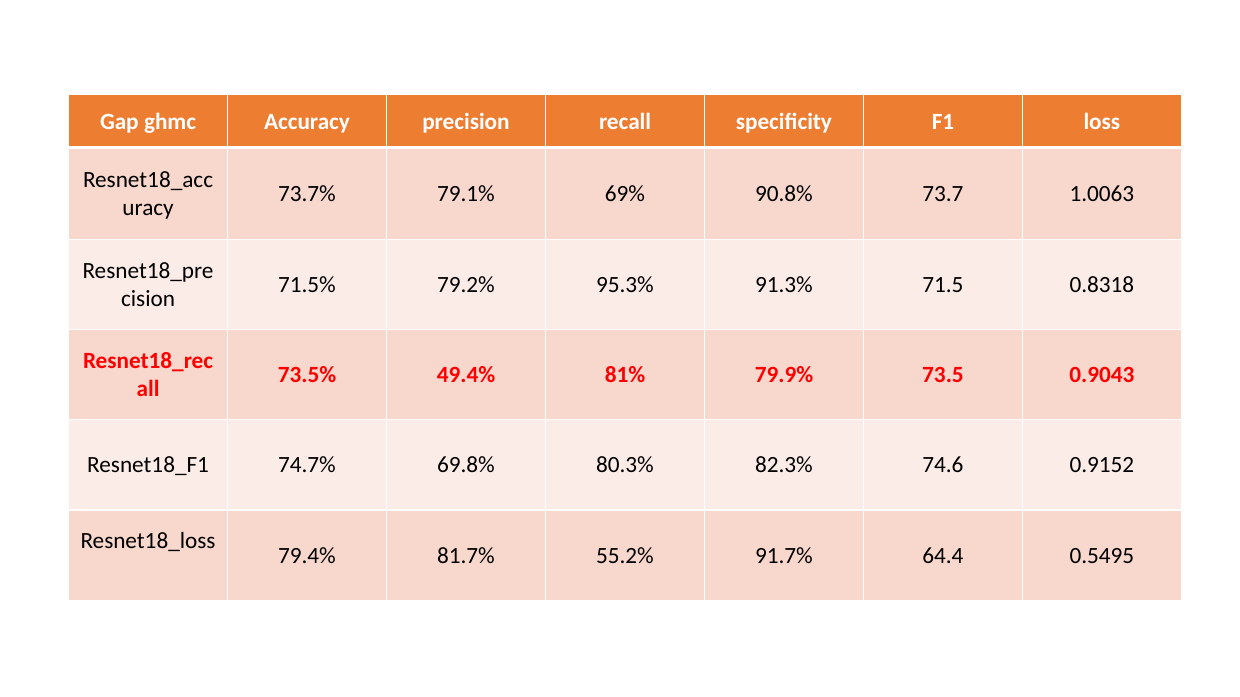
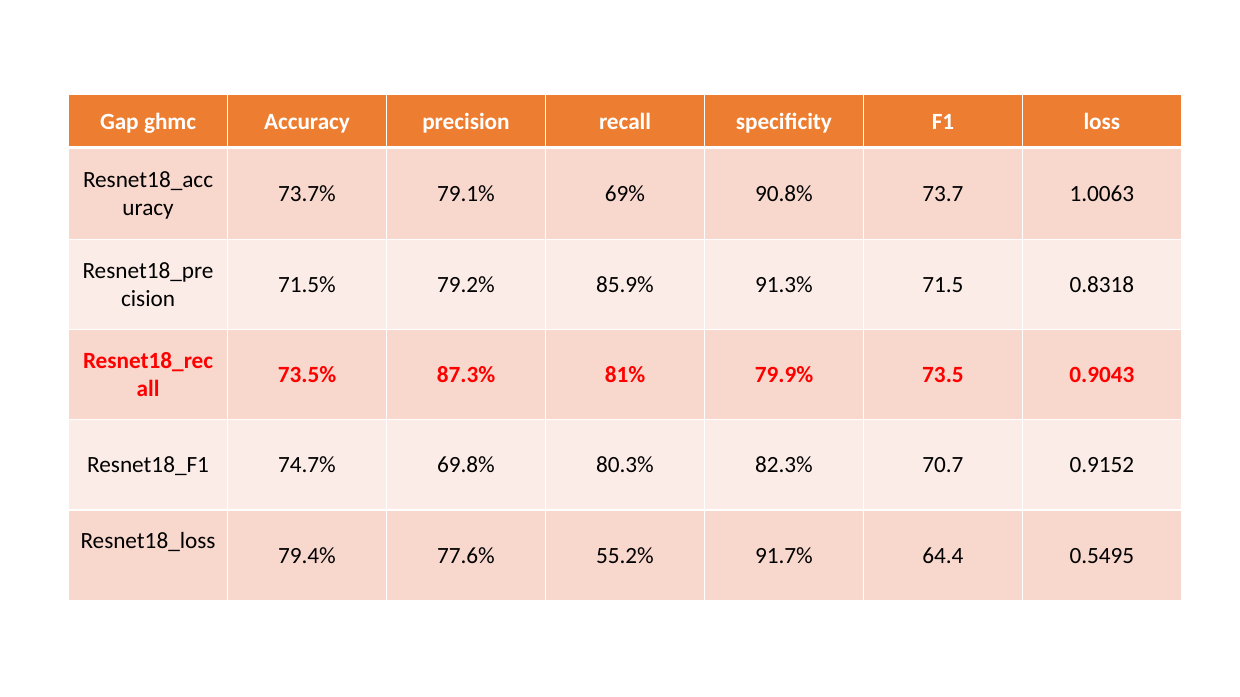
95.3%: 95.3% -> 85.9%
49.4%: 49.4% -> 87.3%
74.6: 74.6 -> 70.7
81.7%: 81.7% -> 77.6%
